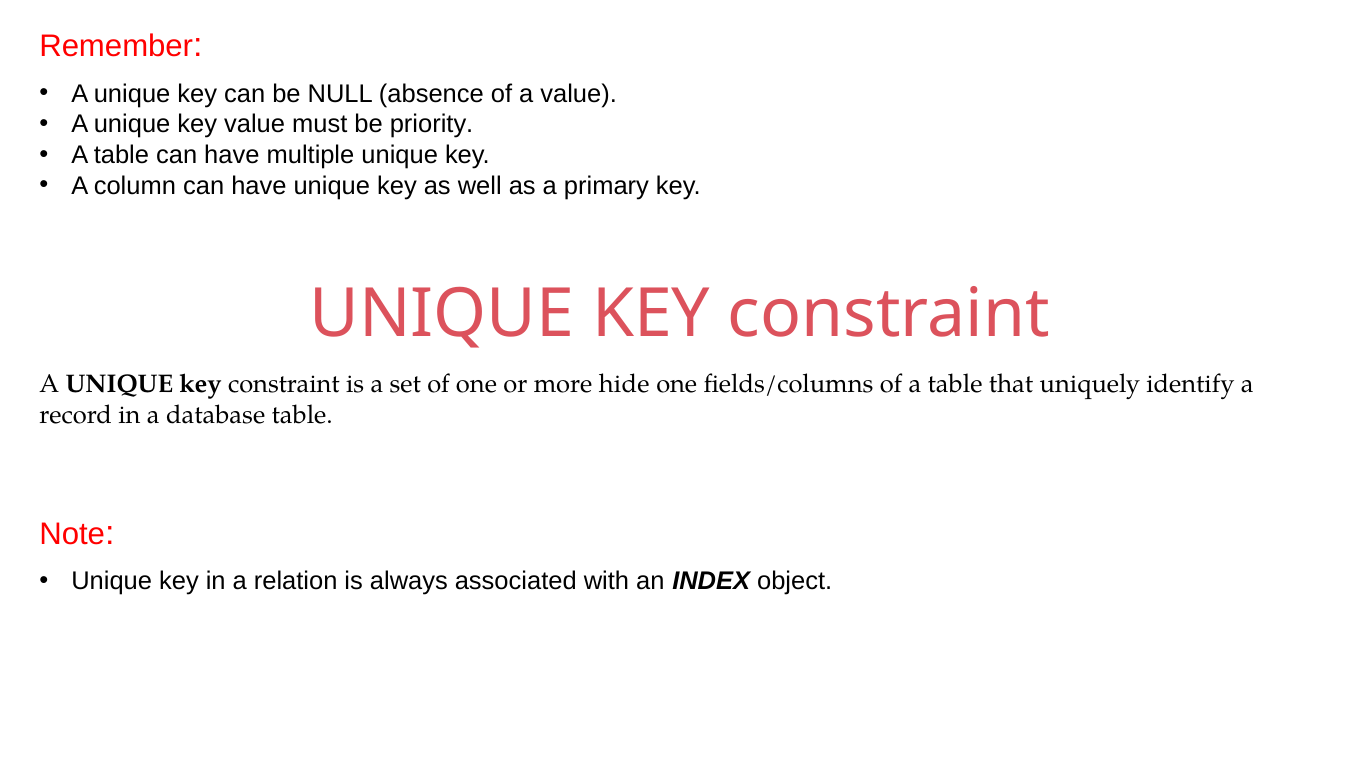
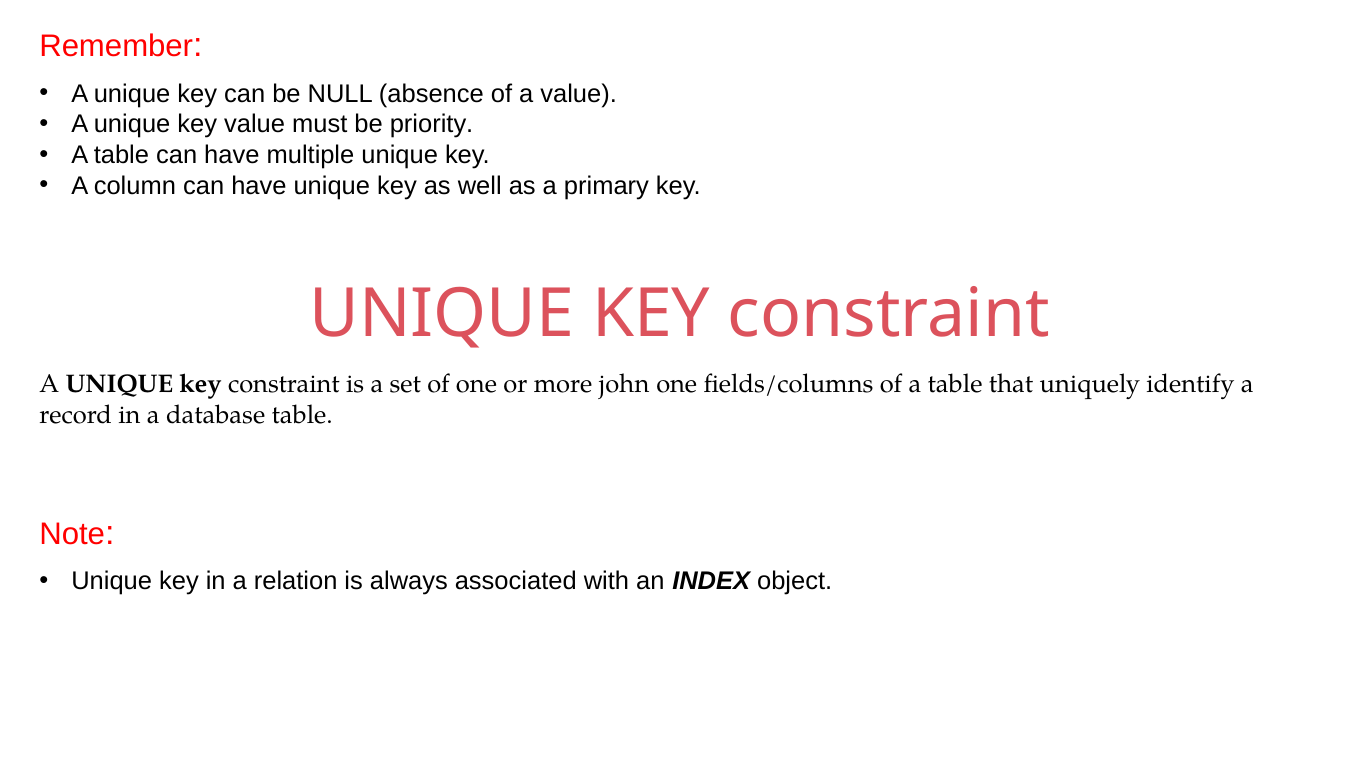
hide: hide -> john
